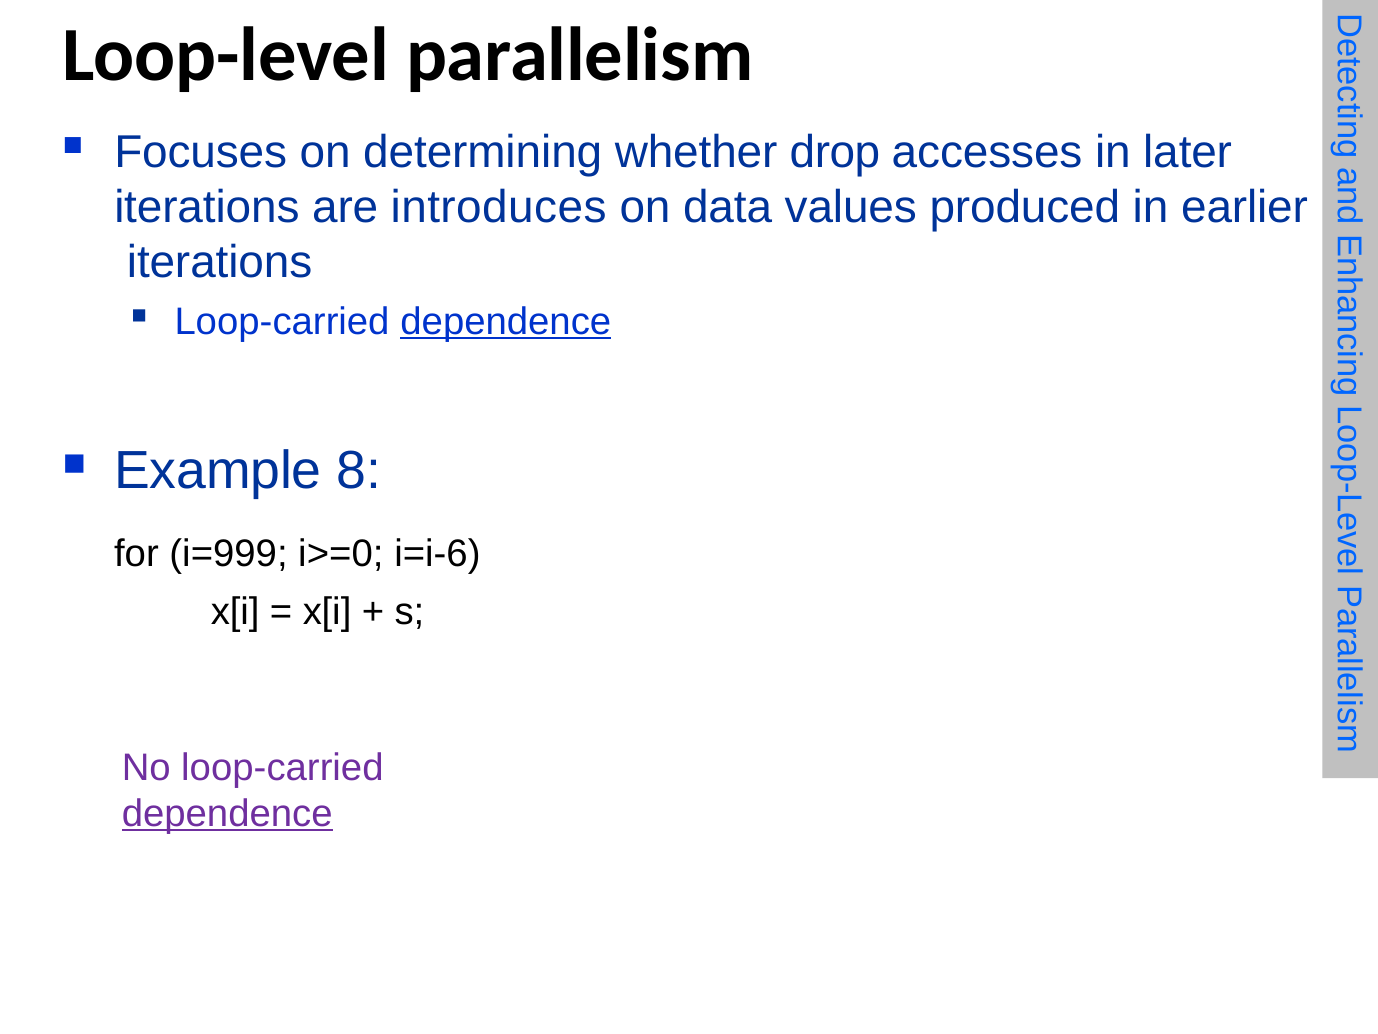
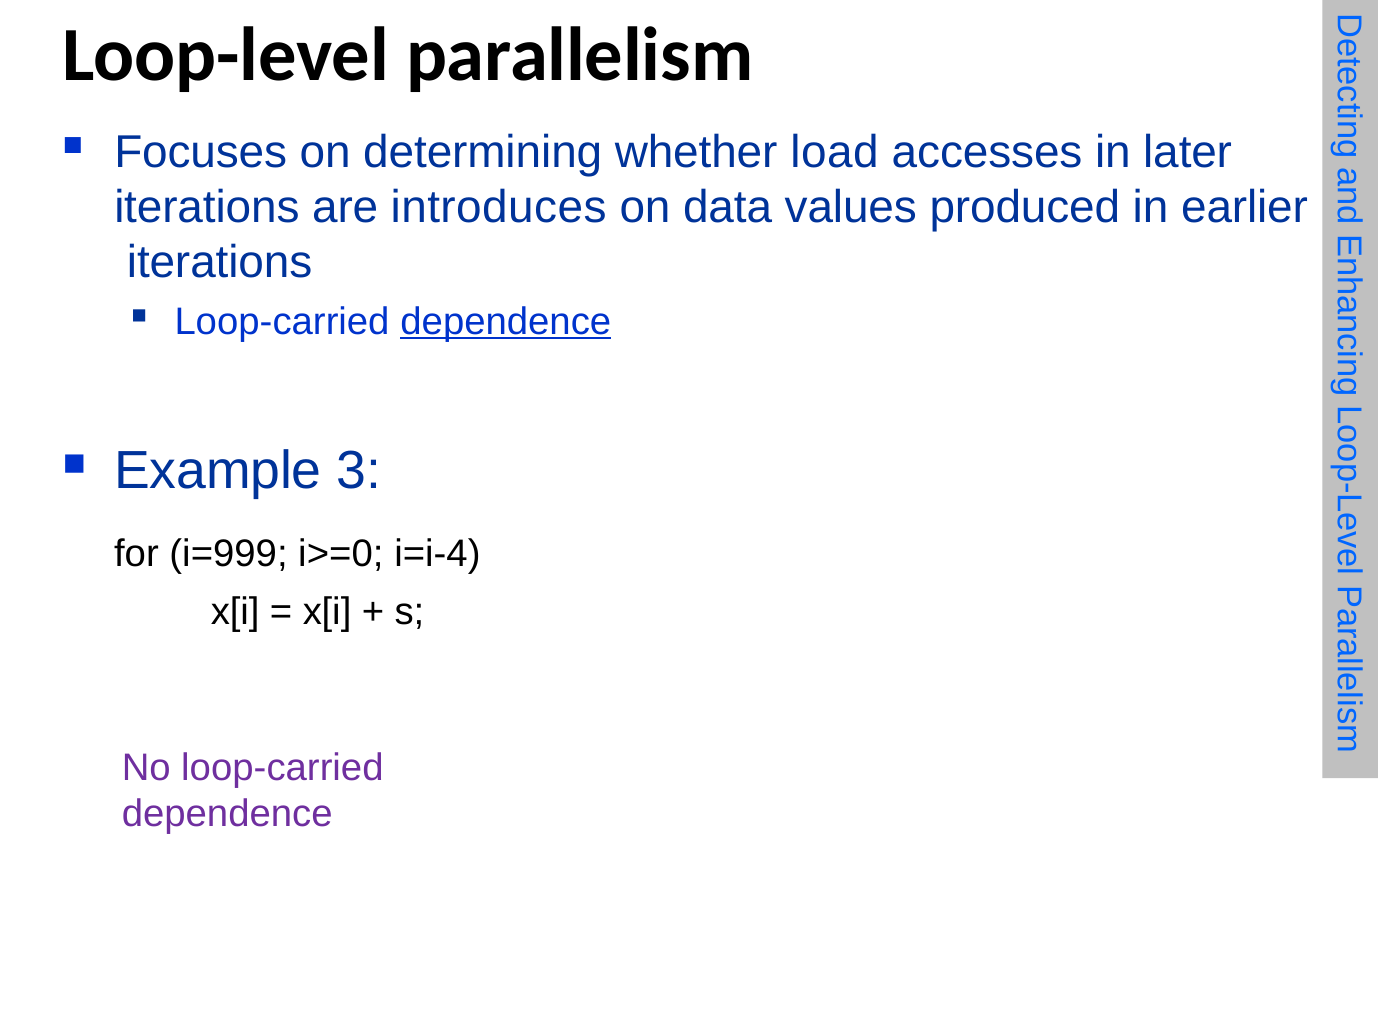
drop: drop -> load
8: 8 -> 3
i=i-6: i=i-6 -> i=i-4
dependence at (227, 813) underline: present -> none
